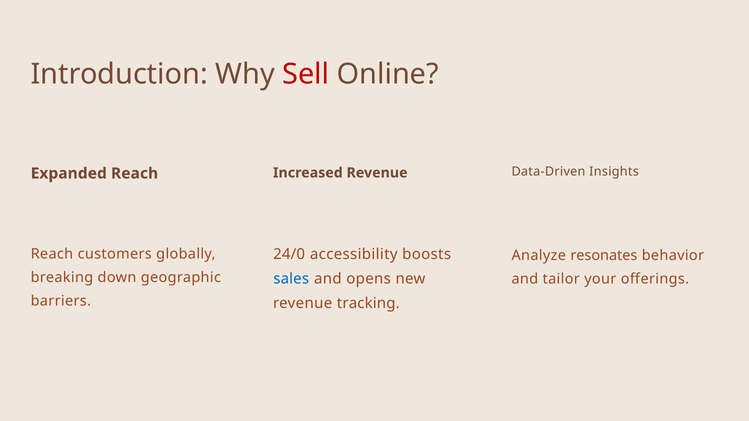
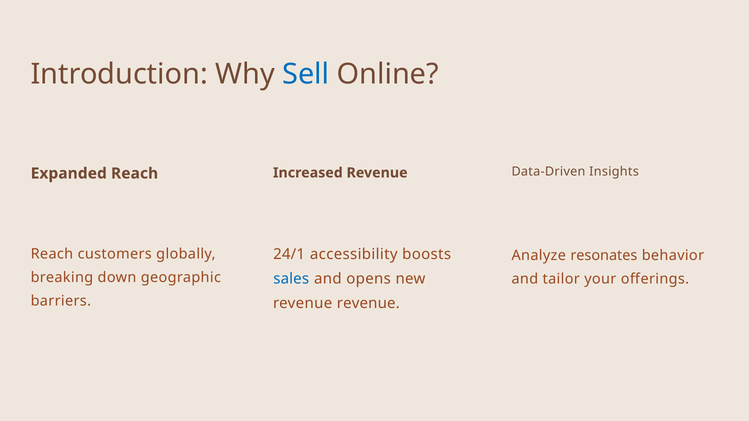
Sell colour: red -> blue
24/0: 24/0 -> 24/1
revenue tracking: tracking -> revenue
